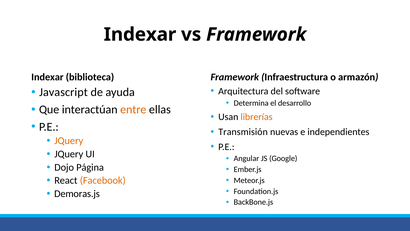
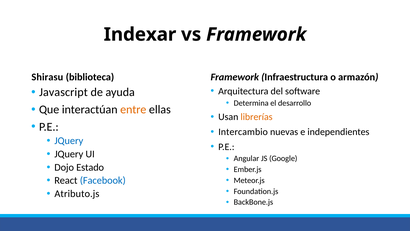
Indexar at (47, 77): Indexar -> Shirasu
Transmisión: Transmisión -> Intercambio
JQuery at (69, 141) colour: orange -> blue
Página: Página -> Estado
Facebook colour: orange -> blue
Demoras.js: Demoras.js -> Atributo.js
